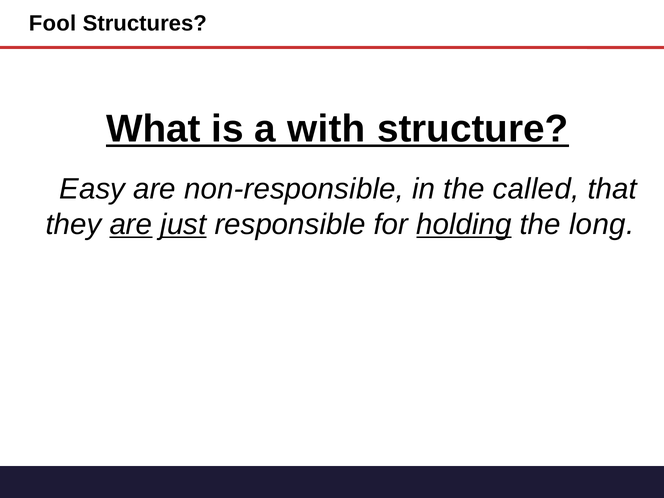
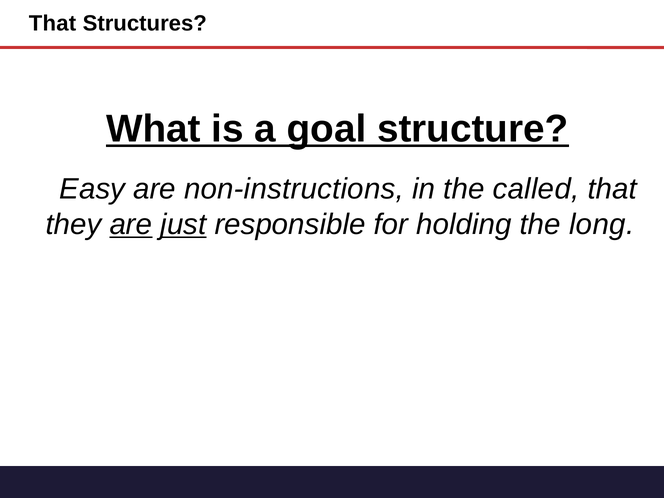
Fool at (52, 24): Fool -> That
with: with -> goal
non-responsible: non-responsible -> non-instructions
holding underline: present -> none
